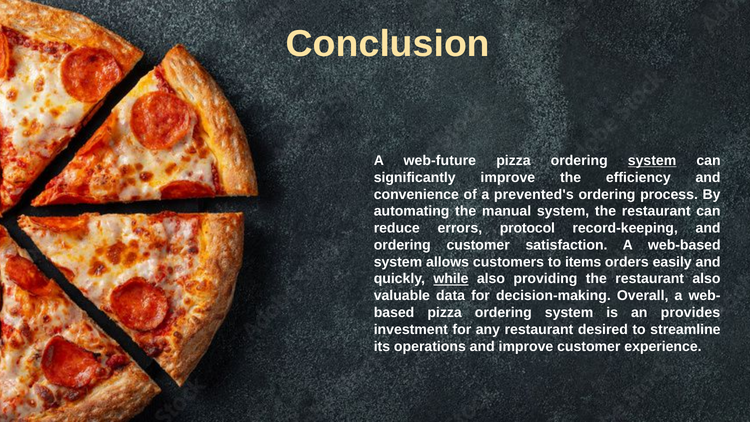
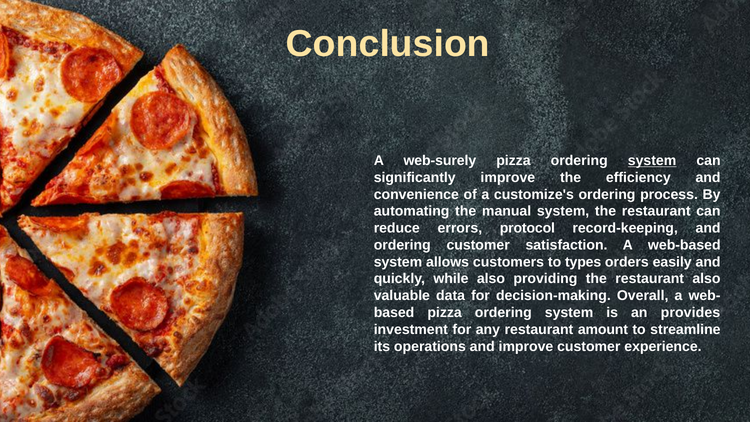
web-future: web-future -> web-surely
prevented's: prevented's -> customize's
items: items -> types
while underline: present -> none
desired: desired -> amount
